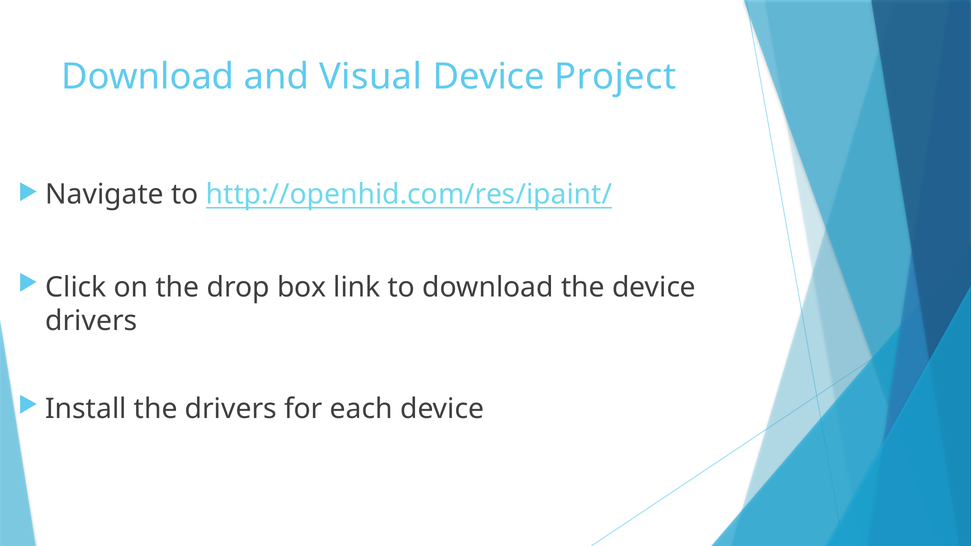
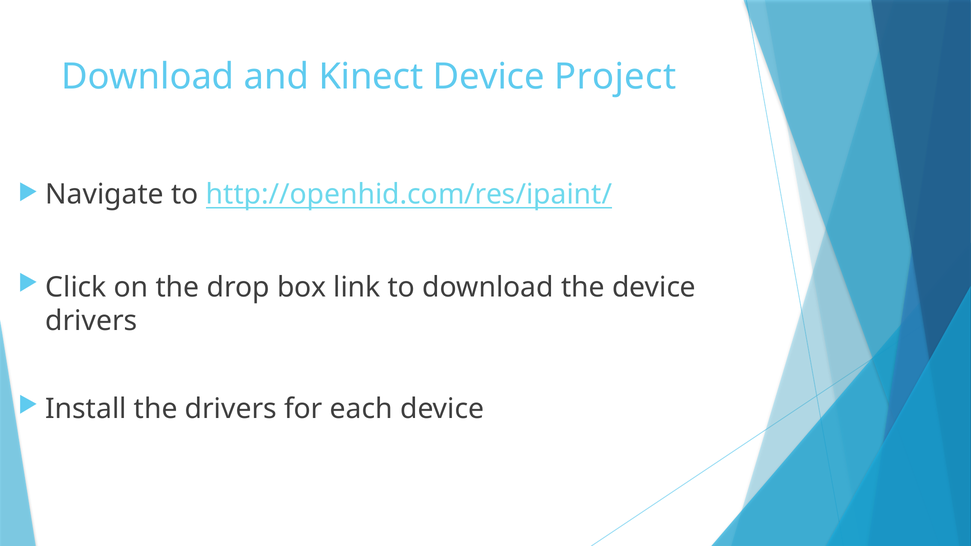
Visual: Visual -> Kinect
